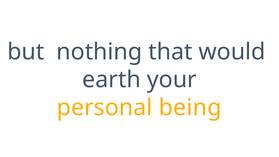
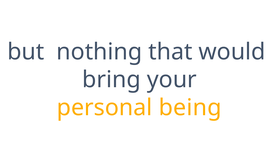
earth: earth -> bring
